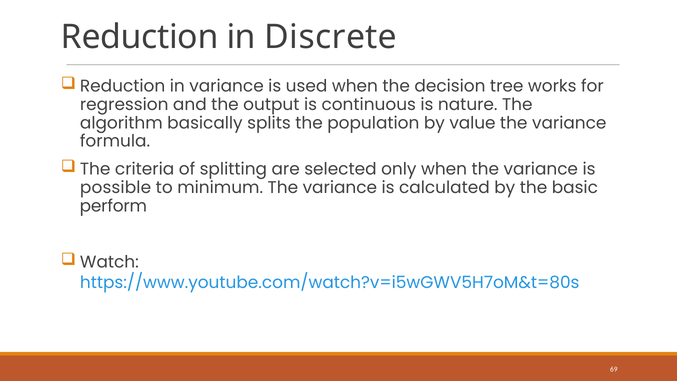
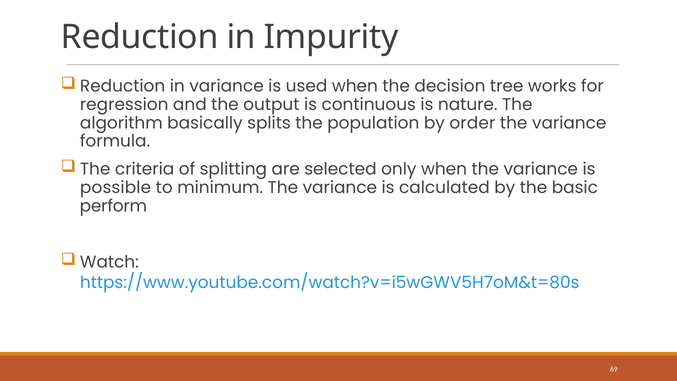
Discrete: Discrete -> Impurity
value: value -> order
